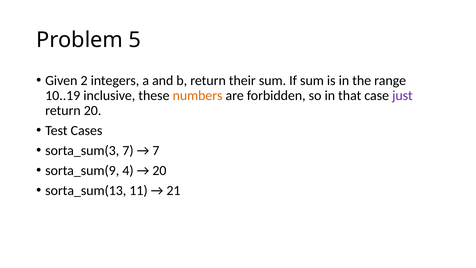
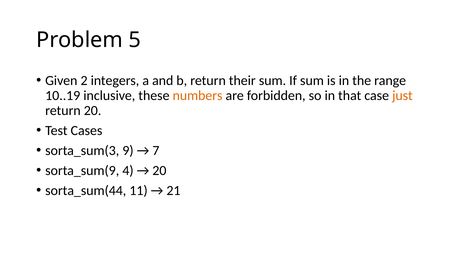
just colour: purple -> orange
sorta_sum(3 7: 7 -> 9
sorta_sum(13: sorta_sum(13 -> sorta_sum(44
